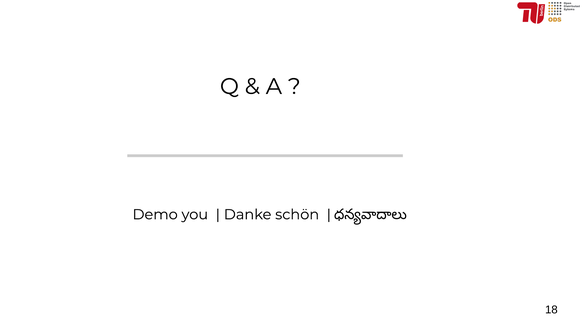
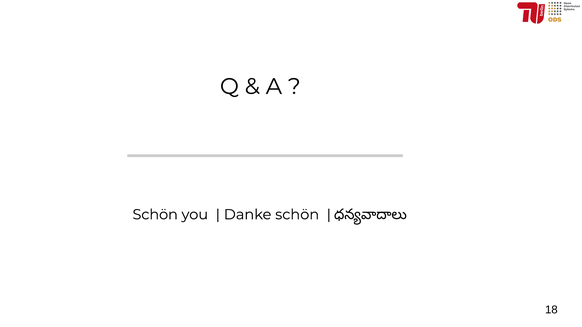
Demo at (155, 215): Demo -> Schön
